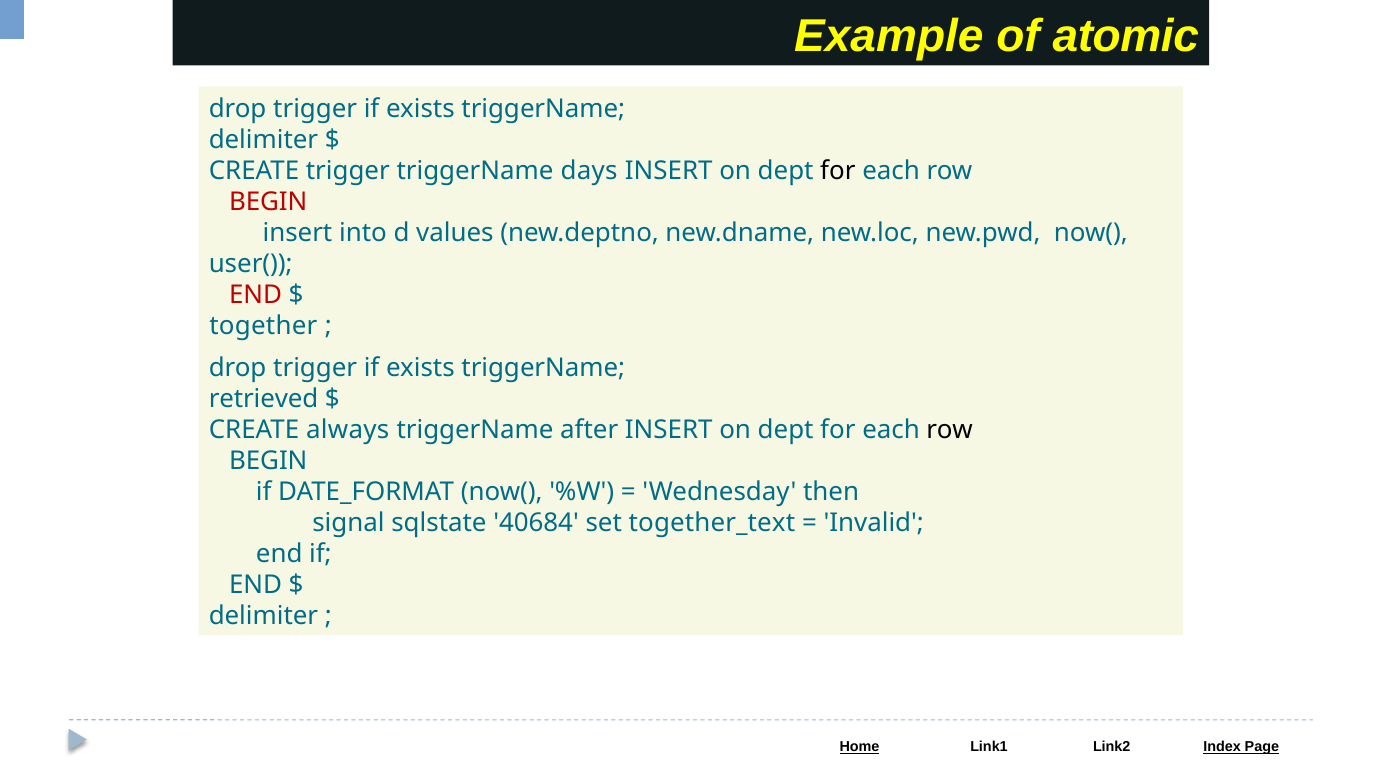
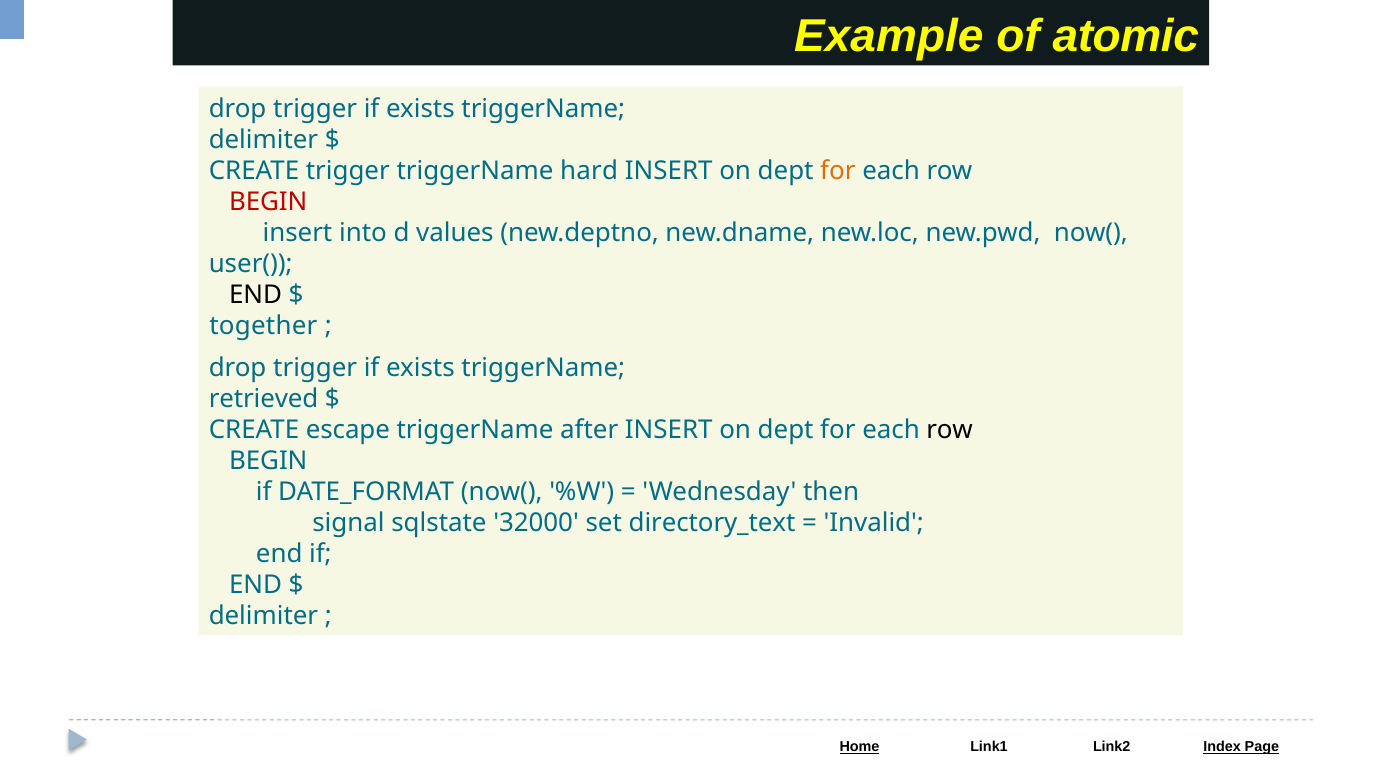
days: days -> hard
for at (838, 171) colour: black -> orange
END at (255, 295) colour: red -> black
always: always -> escape
40684: 40684 -> 32000
together_text: together_text -> directory_text
